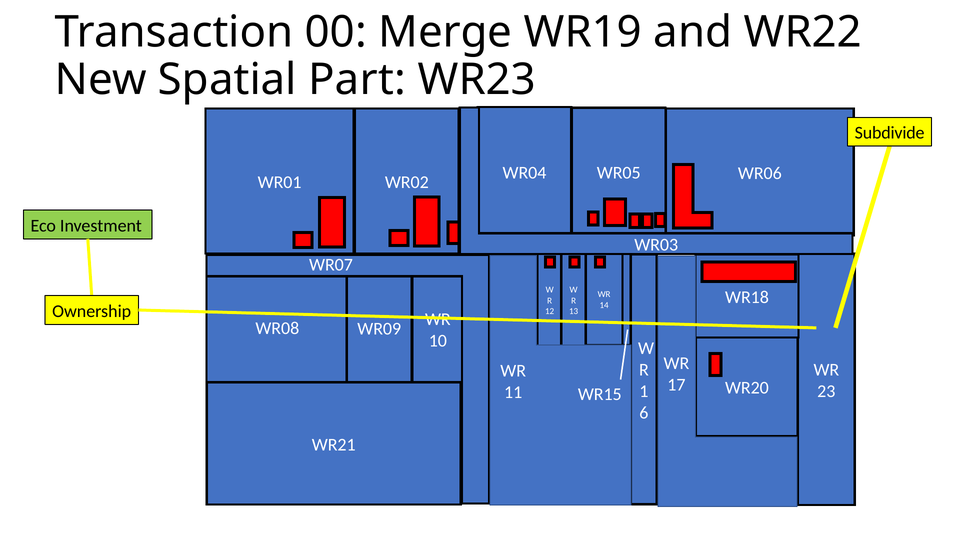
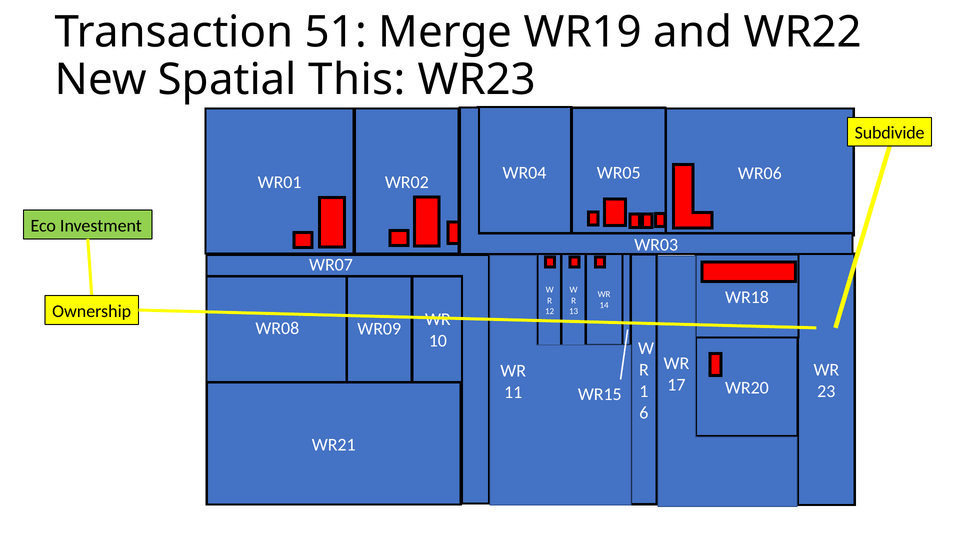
00: 00 -> 51
Part: Part -> This
